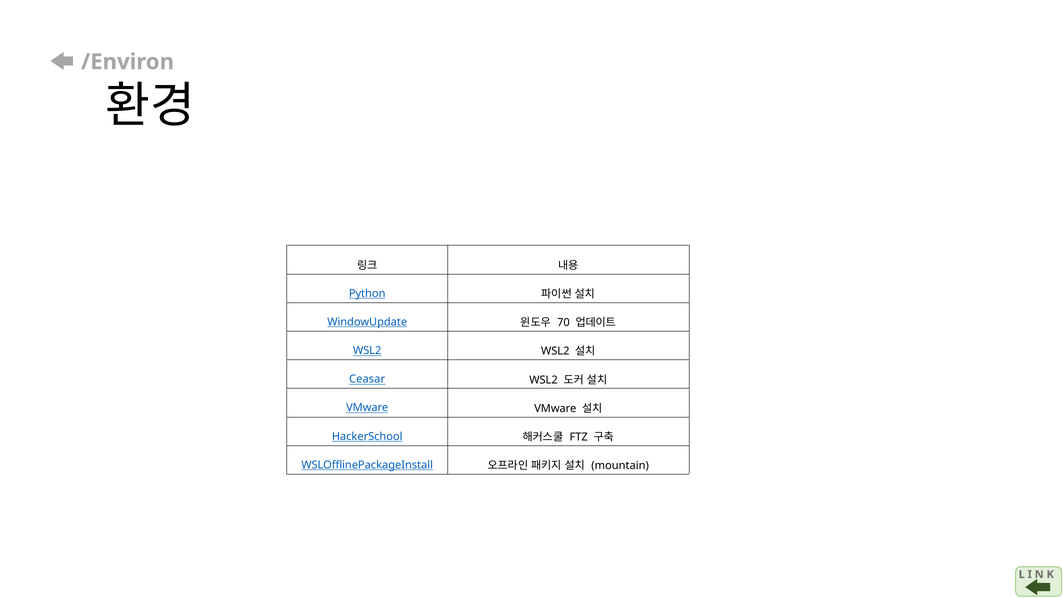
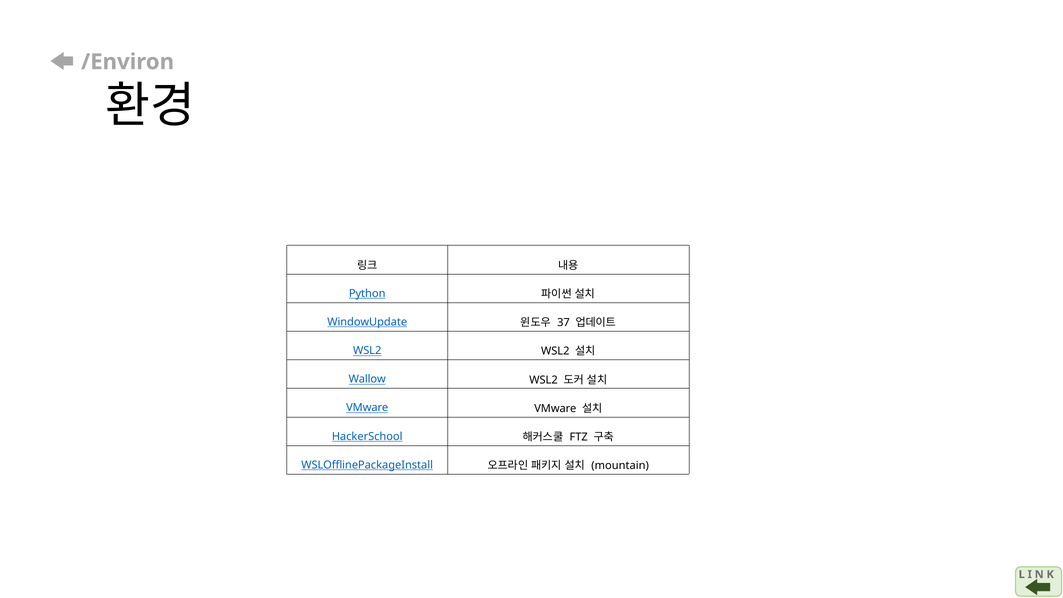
70: 70 -> 37
Ceasar: Ceasar -> Wallow
